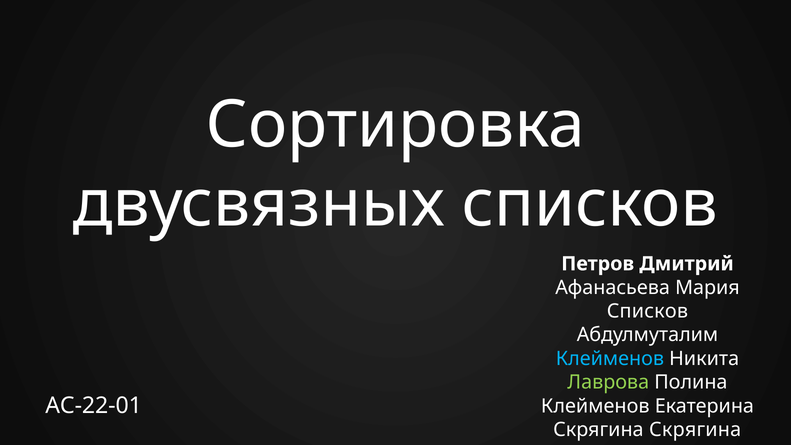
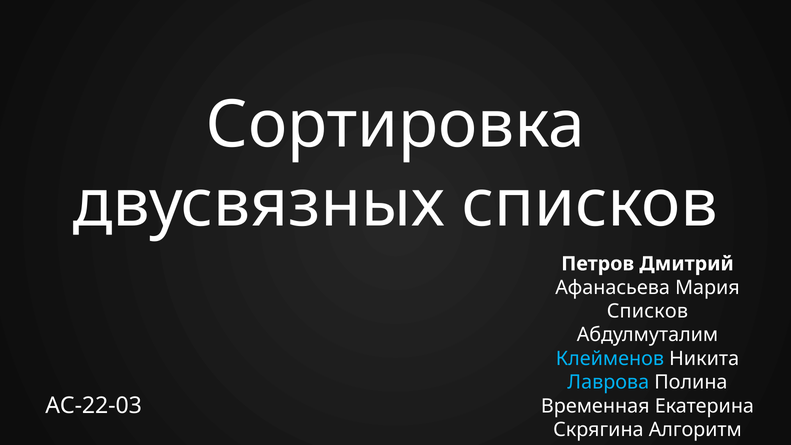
Лаврова colour: light green -> light blue
АС-22-01: АС-22-01 -> АС-22-03
Клейменов at (595, 406): Клейменов -> Временная
Скрягина Скрягина: Скрягина -> Алгоритм
